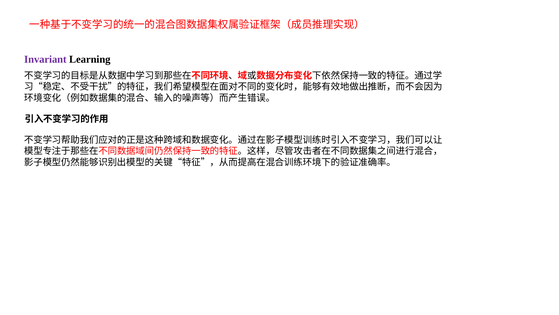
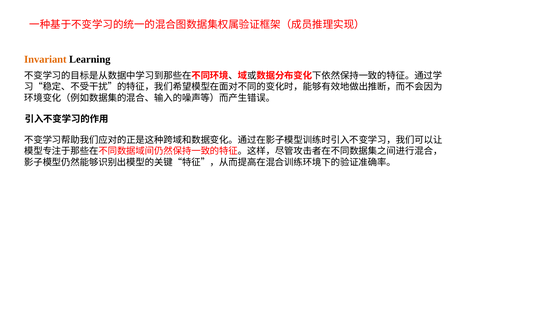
Invariant colour: purple -> orange
